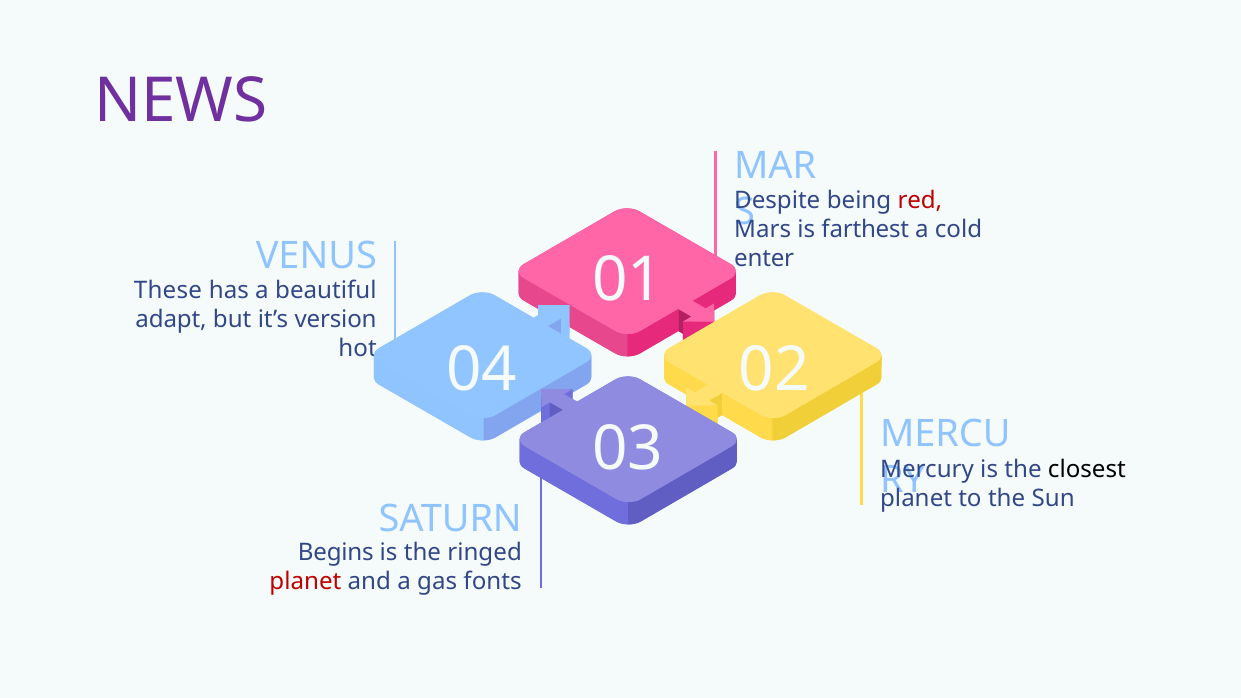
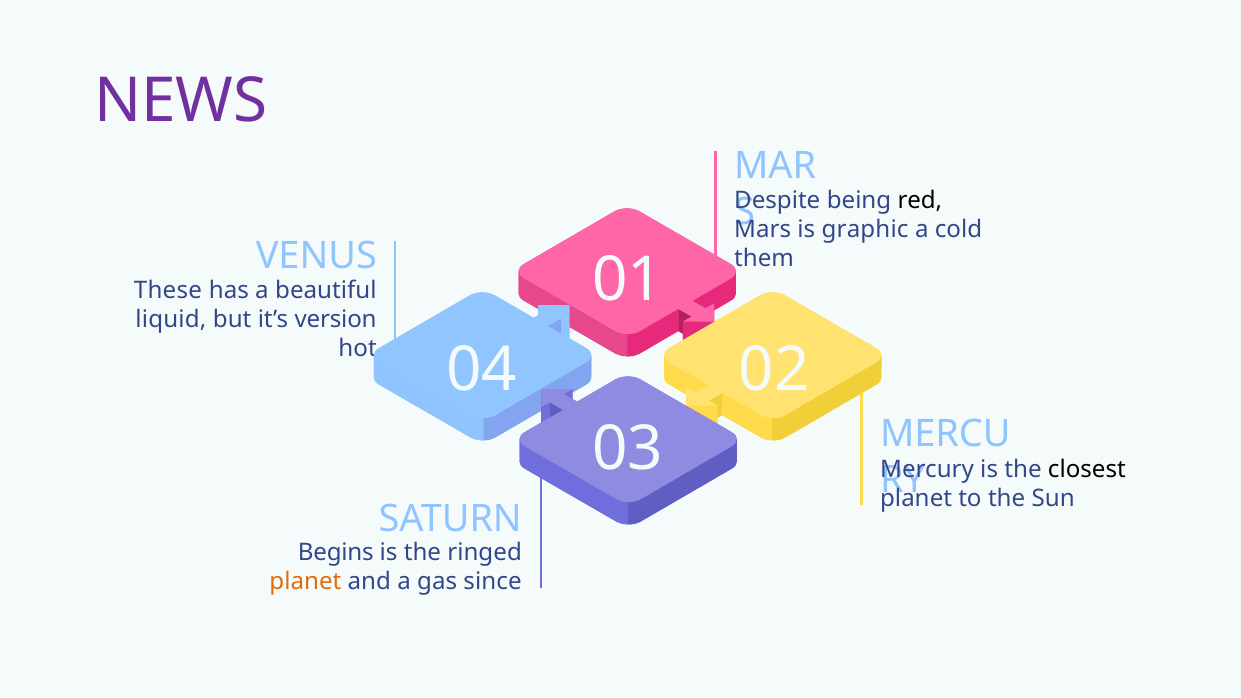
red colour: red -> black
farthest: farthest -> graphic
enter: enter -> them
adapt: adapt -> liquid
planet at (305, 582) colour: red -> orange
fonts: fonts -> since
